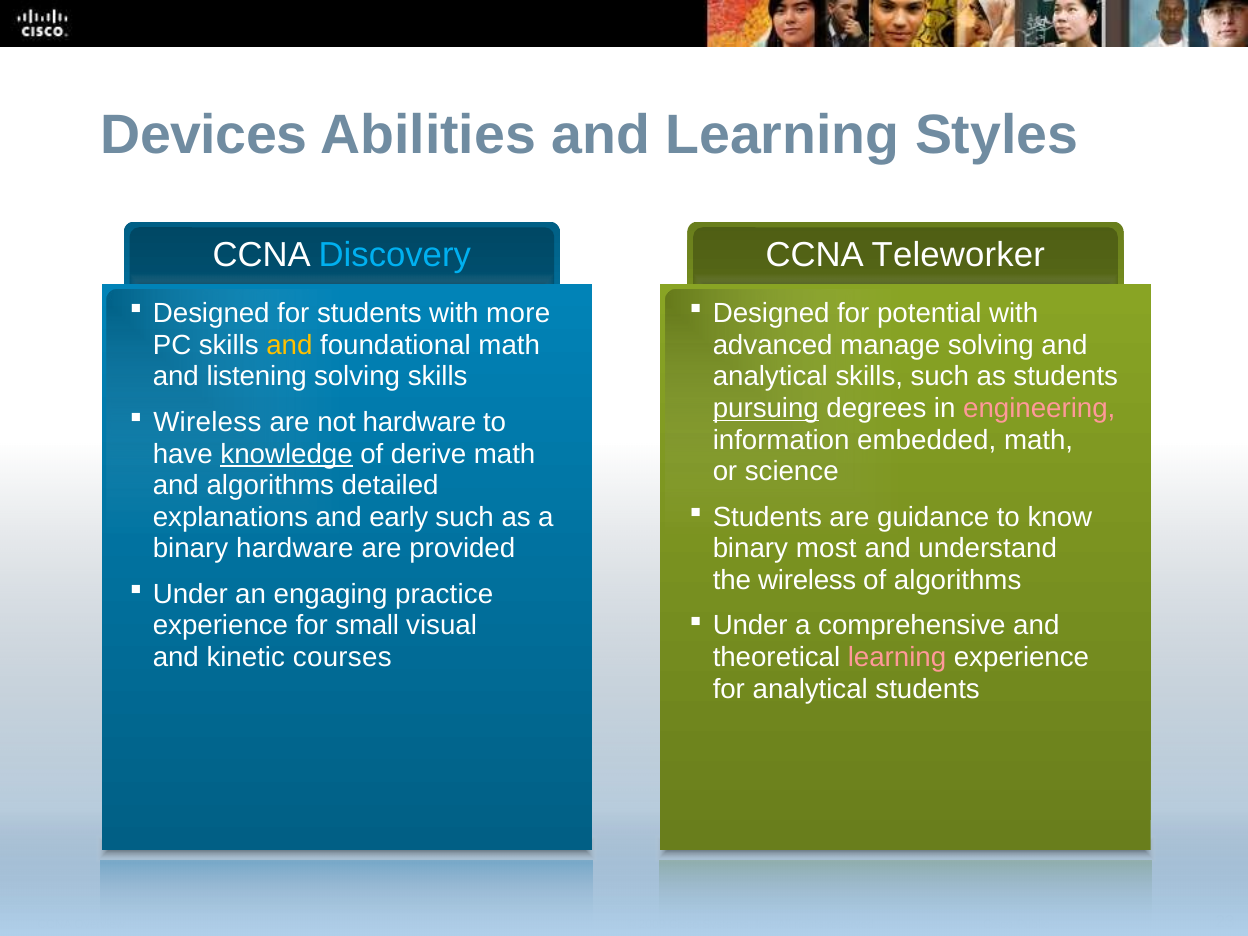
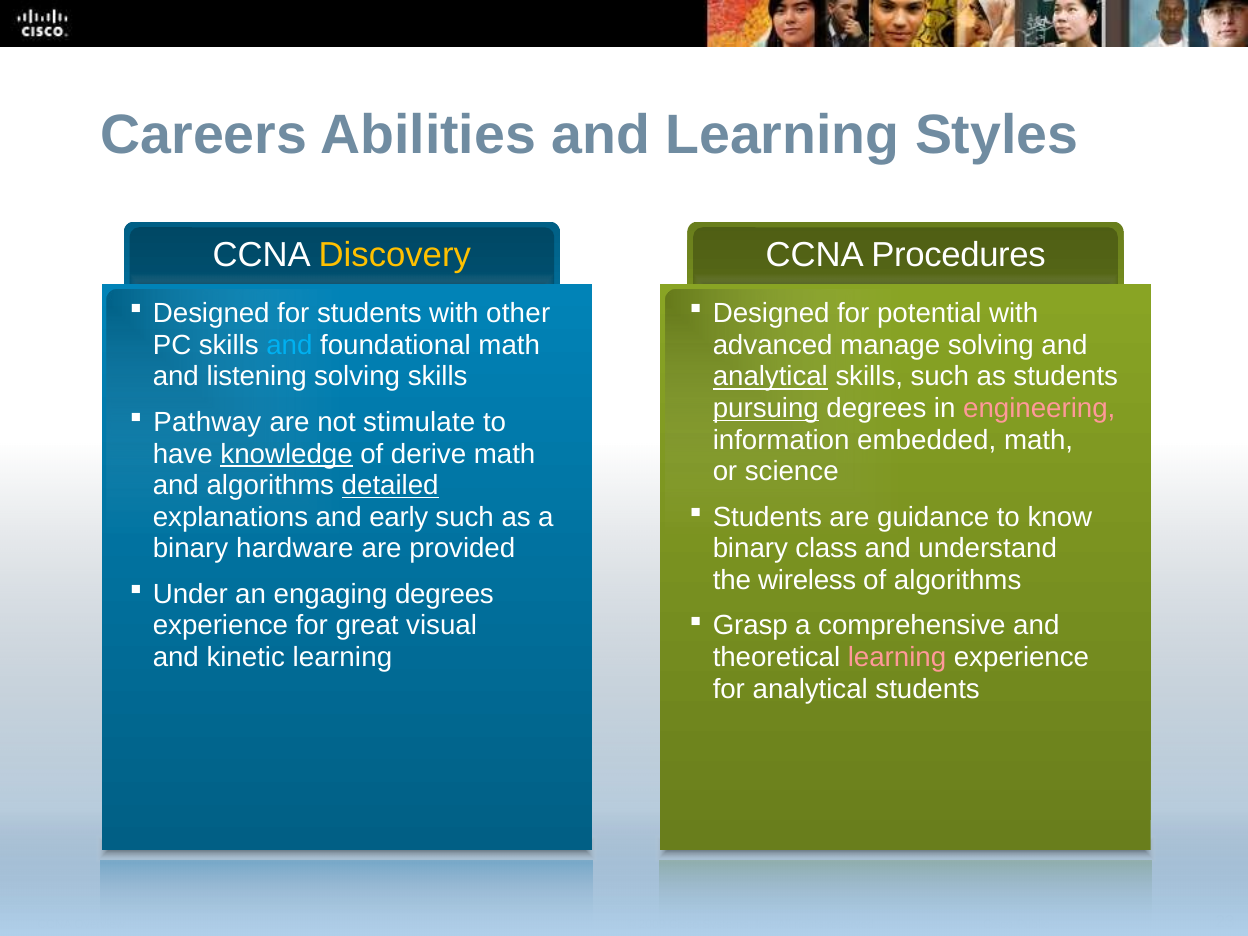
Devices: Devices -> Careers
Discovery colour: light blue -> yellow
Teleworker: Teleworker -> Procedures
more: more -> other
and at (289, 345) colour: yellow -> light blue
analytical at (770, 377) underline: none -> present
Wireless at (207, 422): Wireless -> Pathway
not hardware: hardware -> stimulate
detailed underline: none -> present
most: most -> class
engaging practice: practice -> degrees
Under at (750, 626): Under -> Grasp
small: small -> great
kinetic courses: courses -> learning
